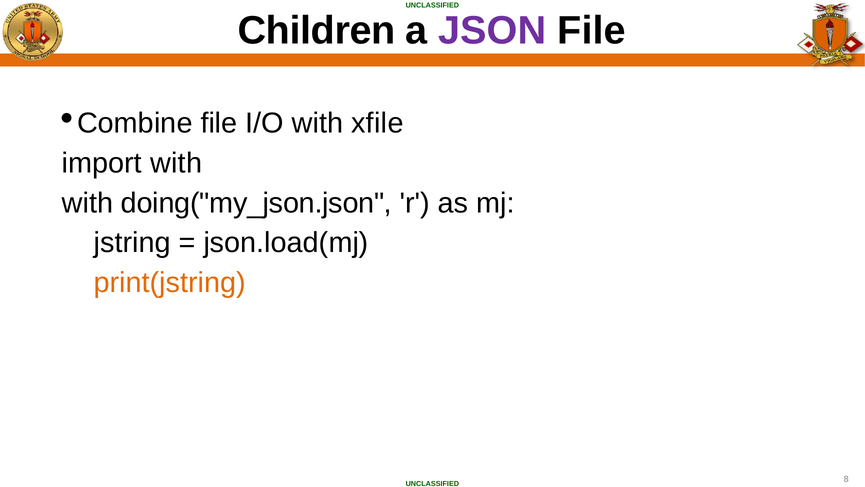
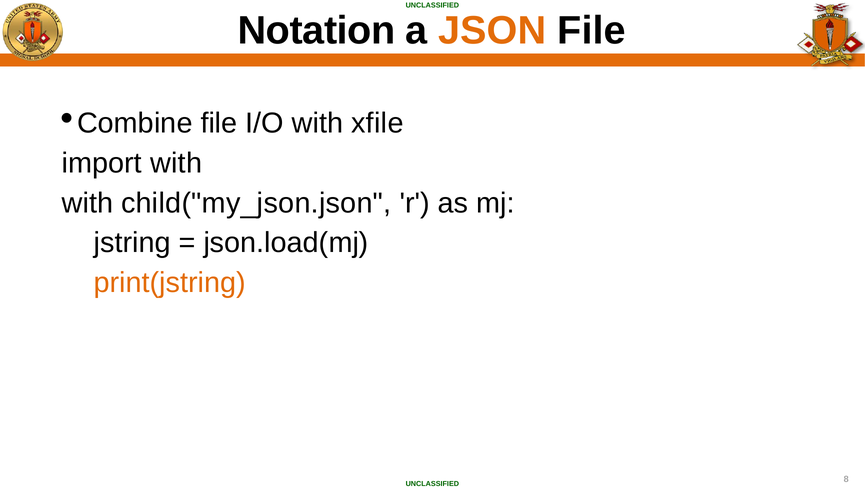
Children: Children -> Notation
JSON colour: purple -> orange
doing("my_json.json: doing("my_json.json -> child("my_json.json
